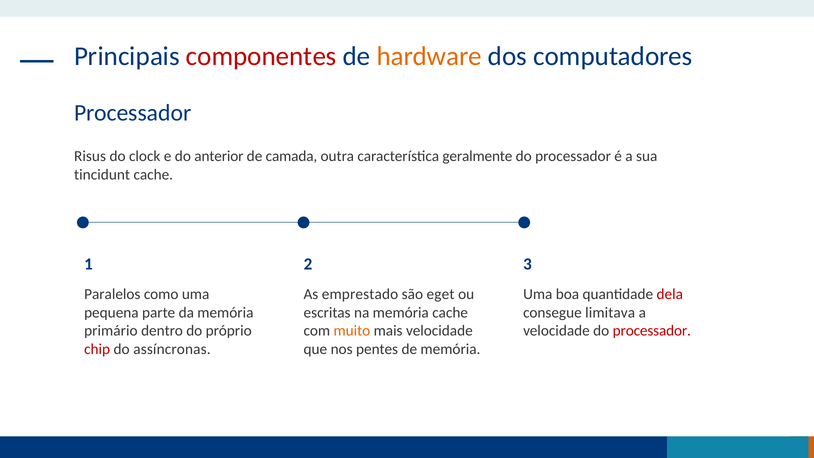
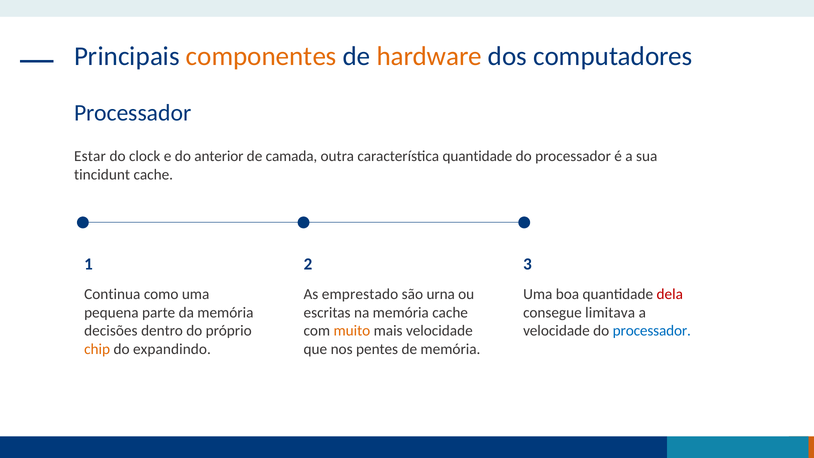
componentes colour: red -> orange
Risus: Risus -> Estar
característica geralmente: geralmente -> quantidade
Paralelos: Paralelos -> Continua
eget: eget -> urna
primário: primário -> decisões
processador at (652, 331) colour: red -> blue
chip colour: red -> orange
assíncronas: assíncronas -> expandindo
